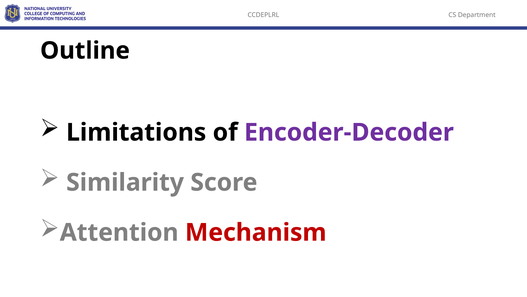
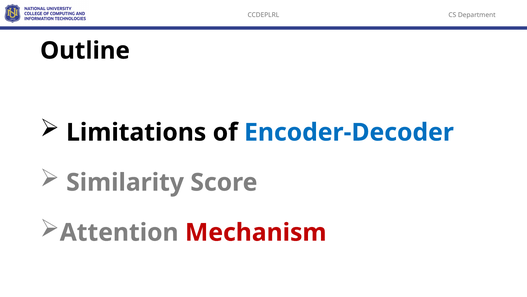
Encoder-Decoder colour: purple -> blue
